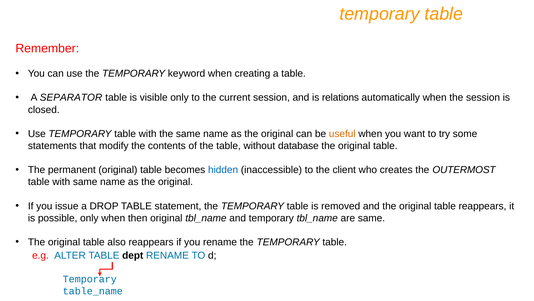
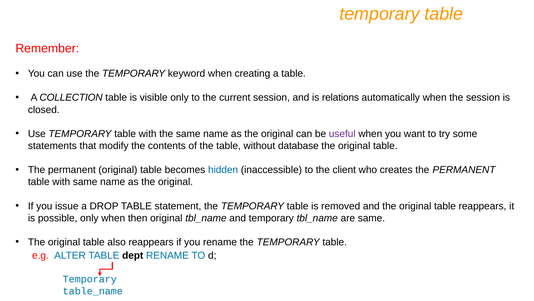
SEPARATOR: SEPARATOR -> COLLECTION
useful colour: orange -> purple
creates the OUTERMOST: OUTERMOST -> PERMANENT
